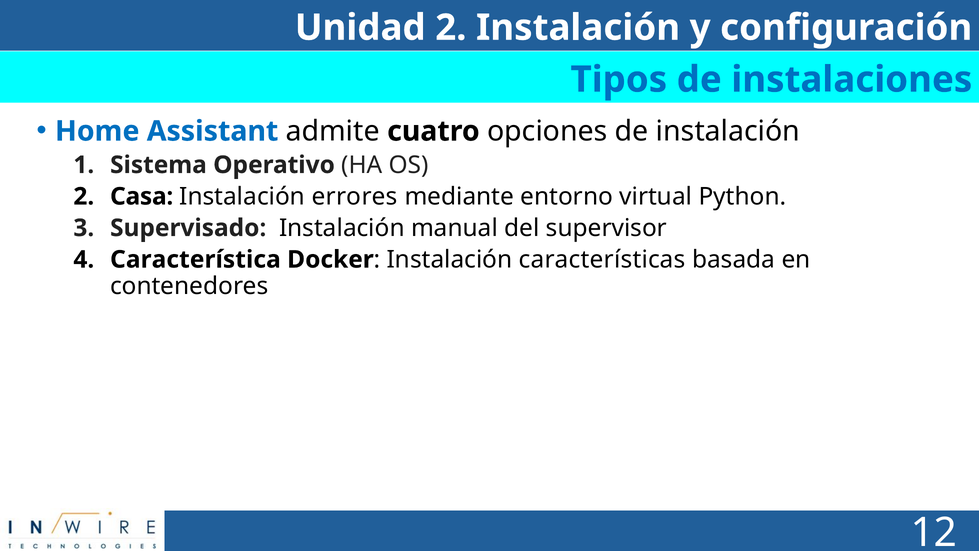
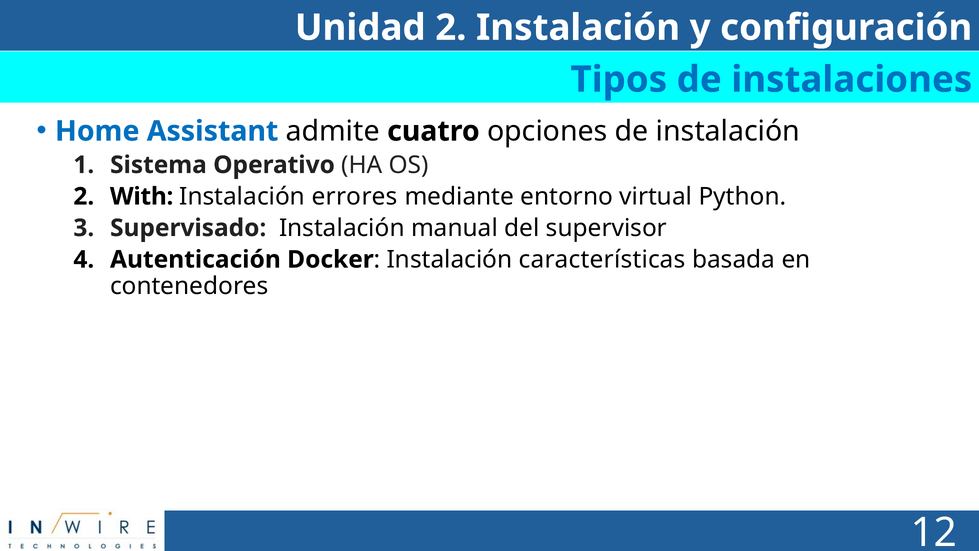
Casa: Casa -> With
Característica: Característica -> Autenticación
